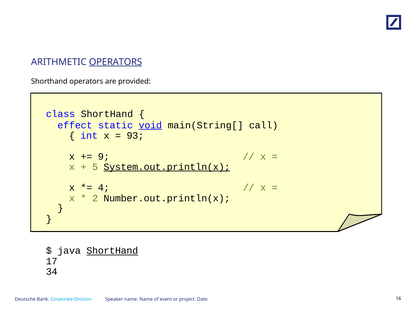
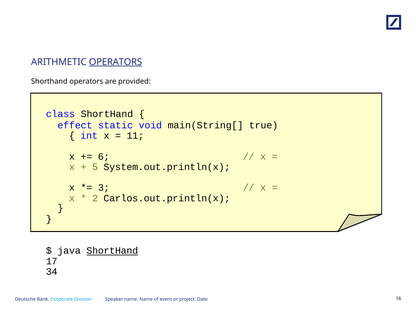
void underline: present -> none
call: call -> true
93: 93 -> 11
9: 9 -> 6
System.out.println(x underline: present -> none
4: 4 -> 3
Number.out.println(x: Number.out.println(x -> Carlos.out.println(x
